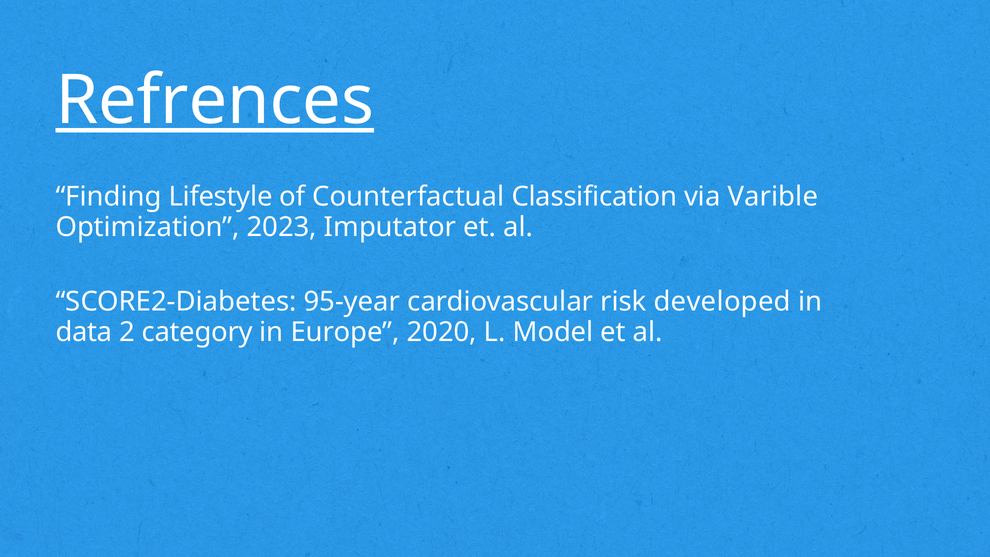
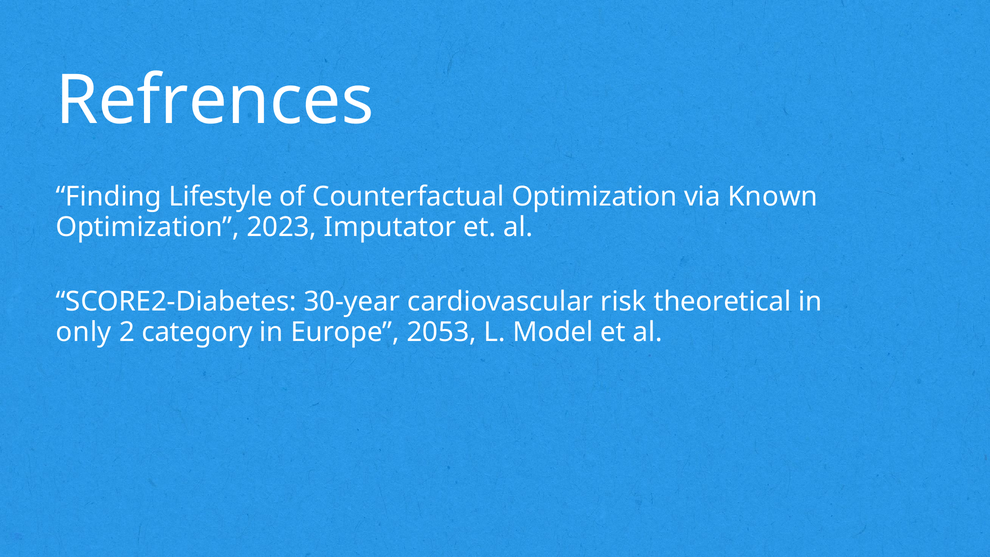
Refrences underline: present -> none
Counterfactual Classification: Classification -> Optimization
Varible: Varible -> Known
95-year: 95-year -> 30-year
developed: developed -> theoretical
data: data -> only
2020: 2020 -> 2053
